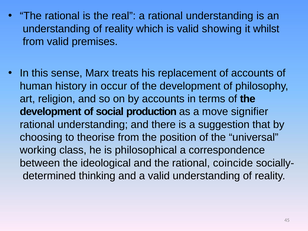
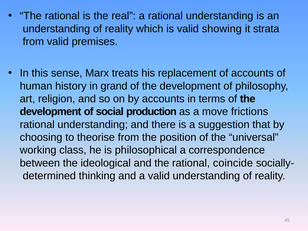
whilst: whilst -> strata
occur: occur -> grand
signifier: signifier -> frictions
